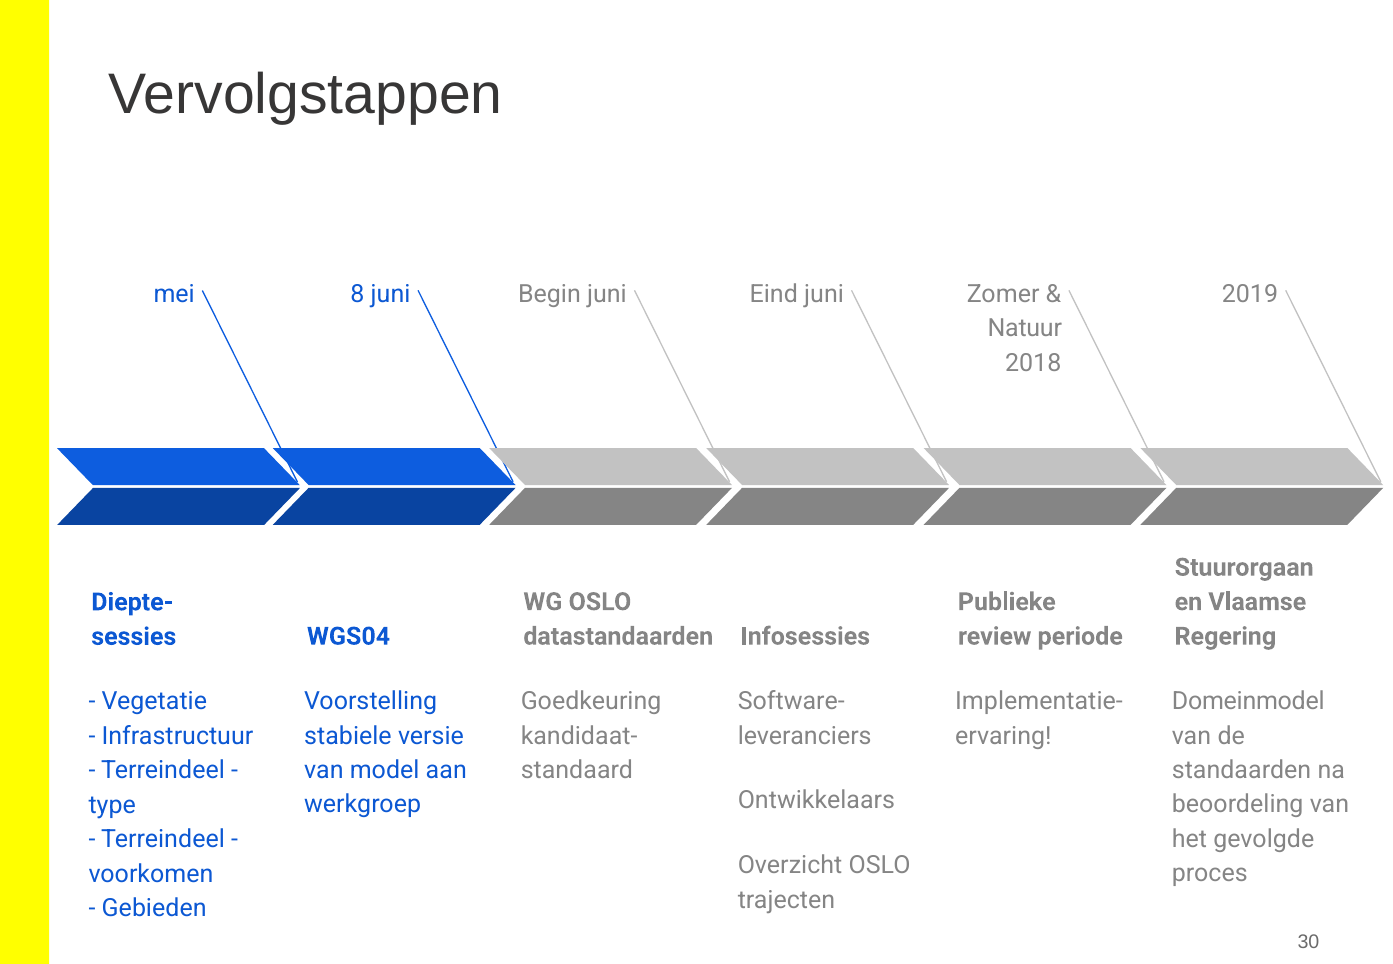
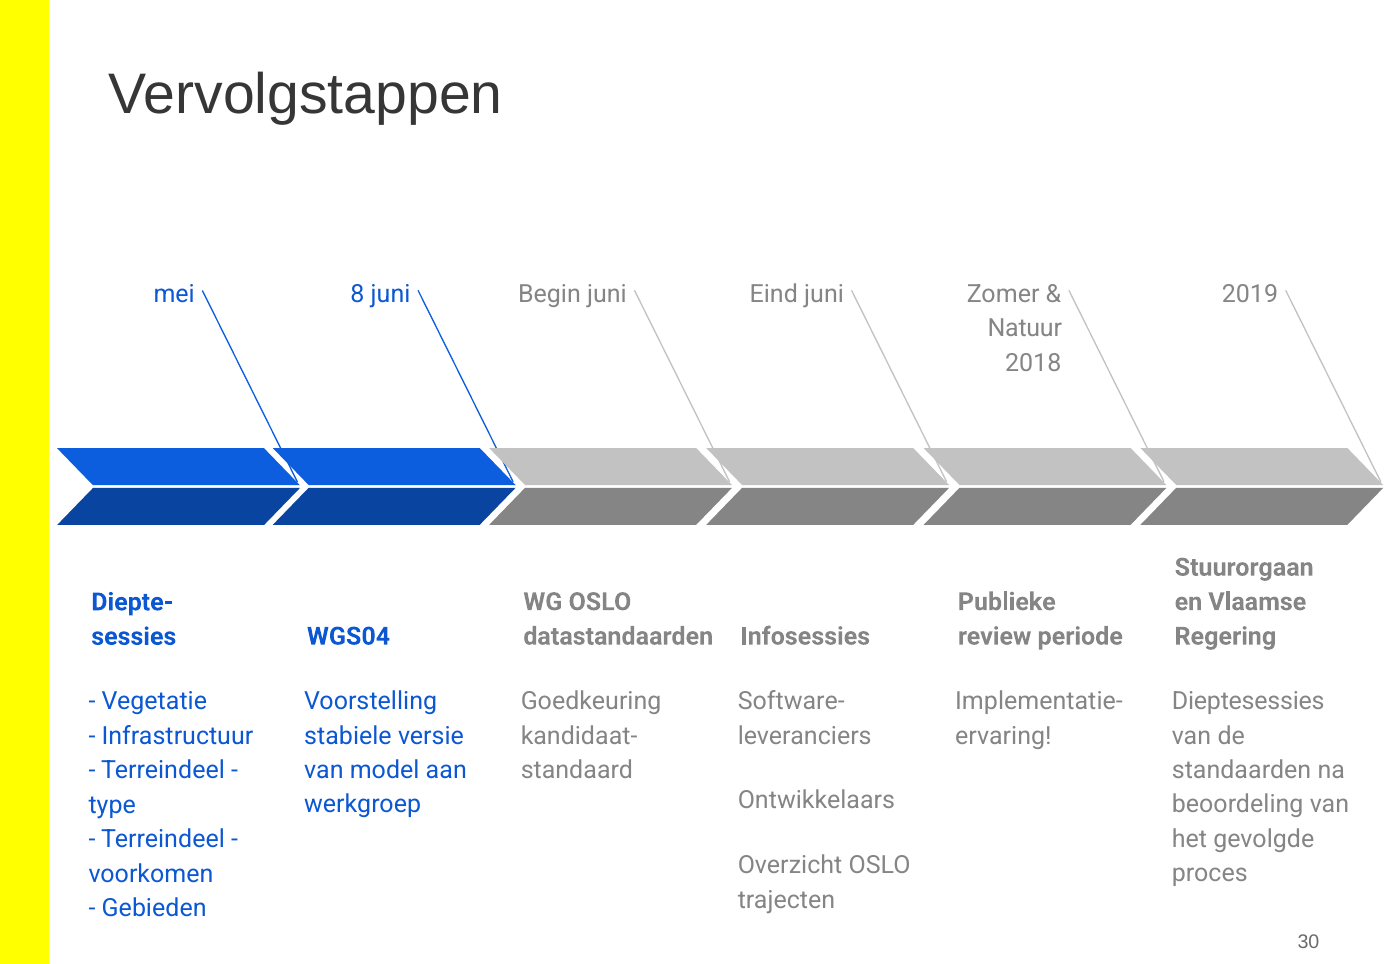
Domeinmodel: Domeinmodel -> Dieptesessies
